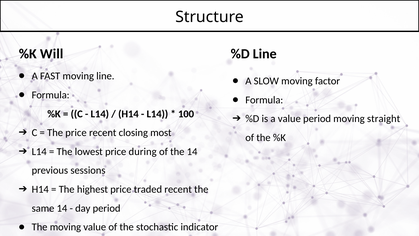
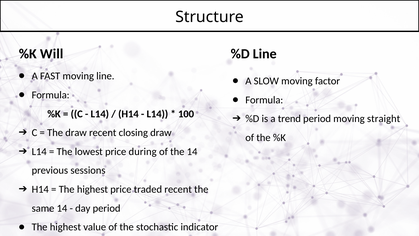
a value: value -> trend
The price: price -> draw
closing most: most -> draw
moving at (65, 227): moving -> highest
